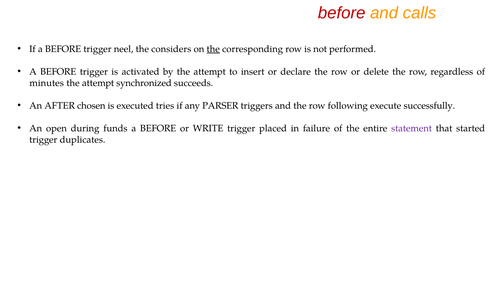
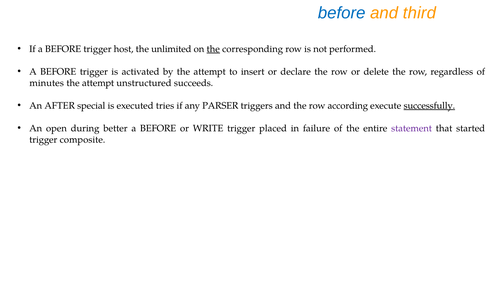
before at (342, 13) colour: red -> blue
calls: calls -> third
neel: neel -> host
considers: considers -> unlimited
synchronized: synchronized -> unstructured
chosen: chosen -> special
following: following -> according
successfully underline: none -> present
funds: funds -> better
duplicates: duplicates -> composite
